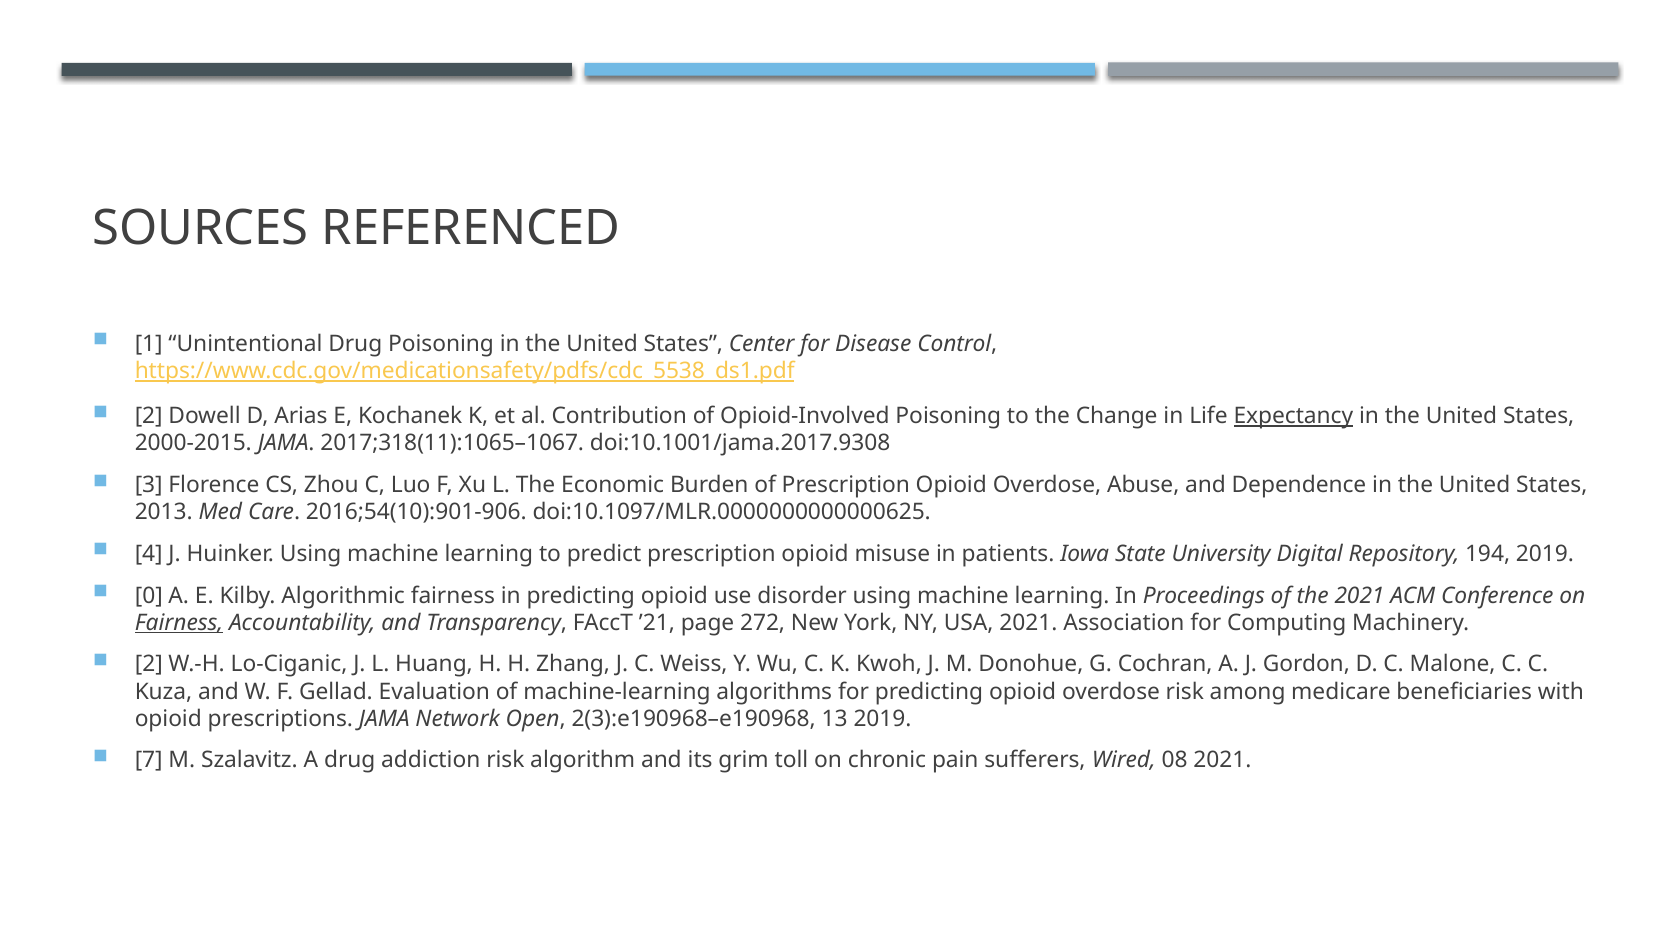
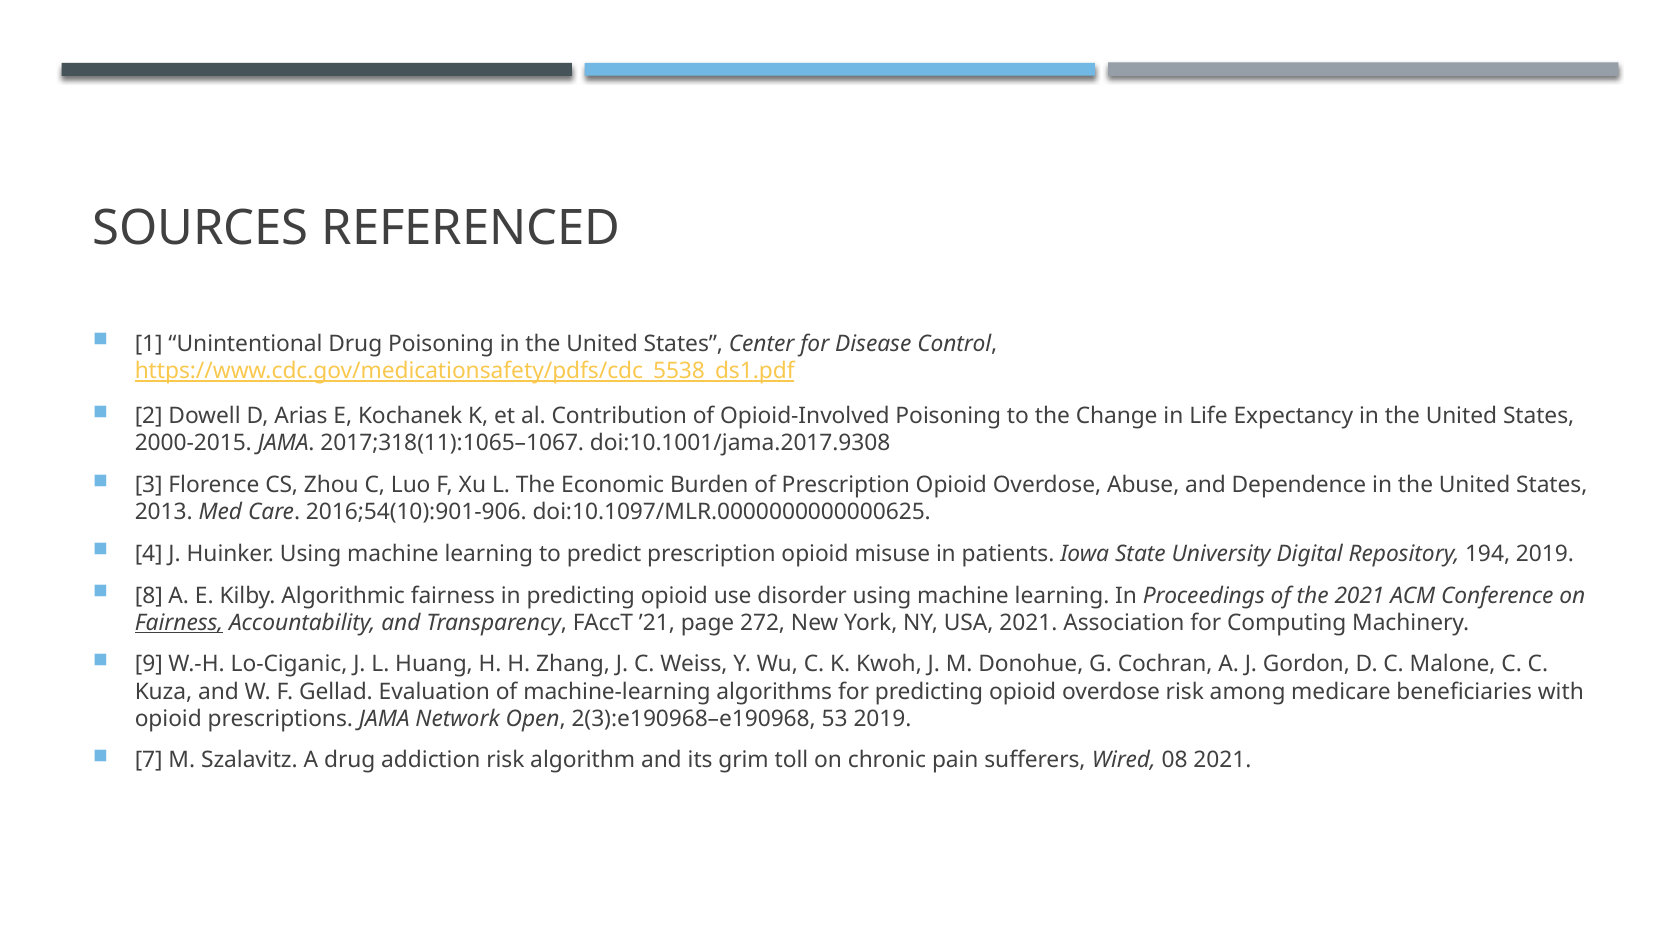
Expectancy underline: present -> none
0: 0 -> 8
2 at (149, 664): 2 -> 9
13: 13 -> 53
